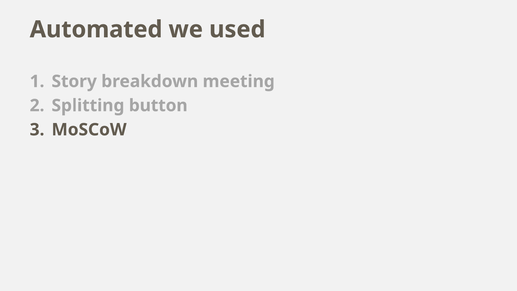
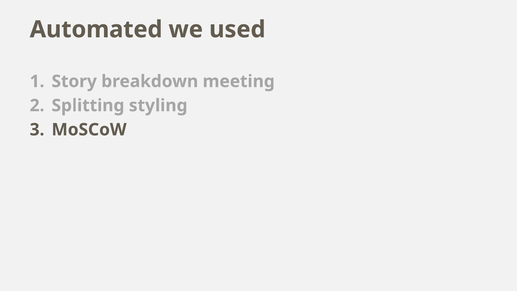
button: button -> styling
